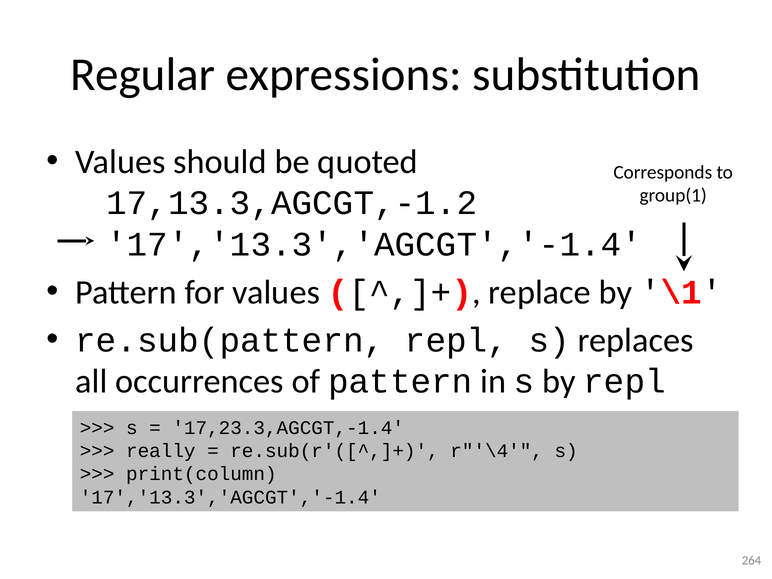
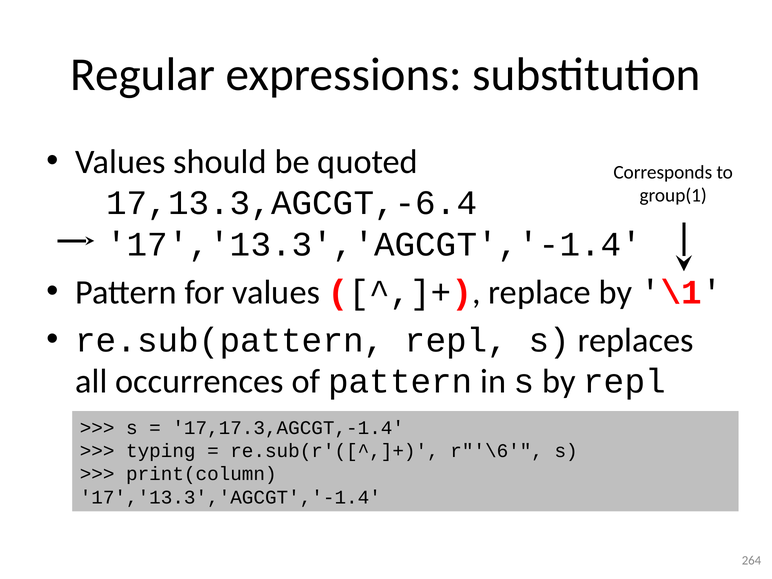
17,13.3,AGCGT,-1.2: 17,13.3,AGCGT,-1.2 -> 17,13.3,AGCGT,-6.4
17,23.3,AGCGT,-1.4: 17,23.3,AGCGT,-1.4 -> 17,17.3,AGCGT,-1.4
really: really -> typing
r"'\4: r"'\4 -> r"'\6
